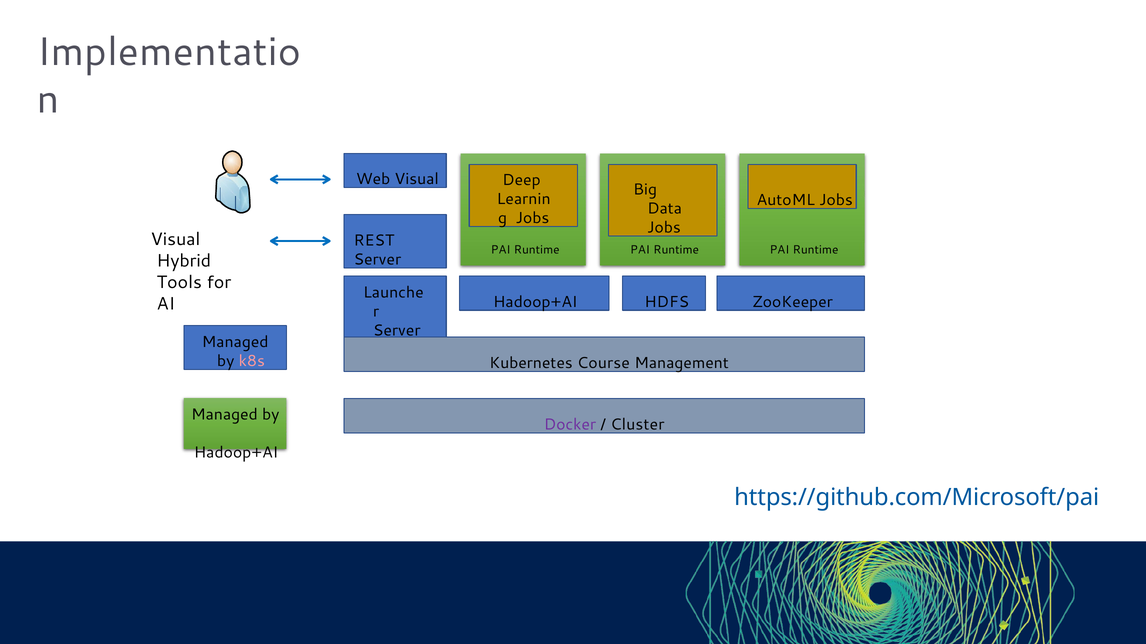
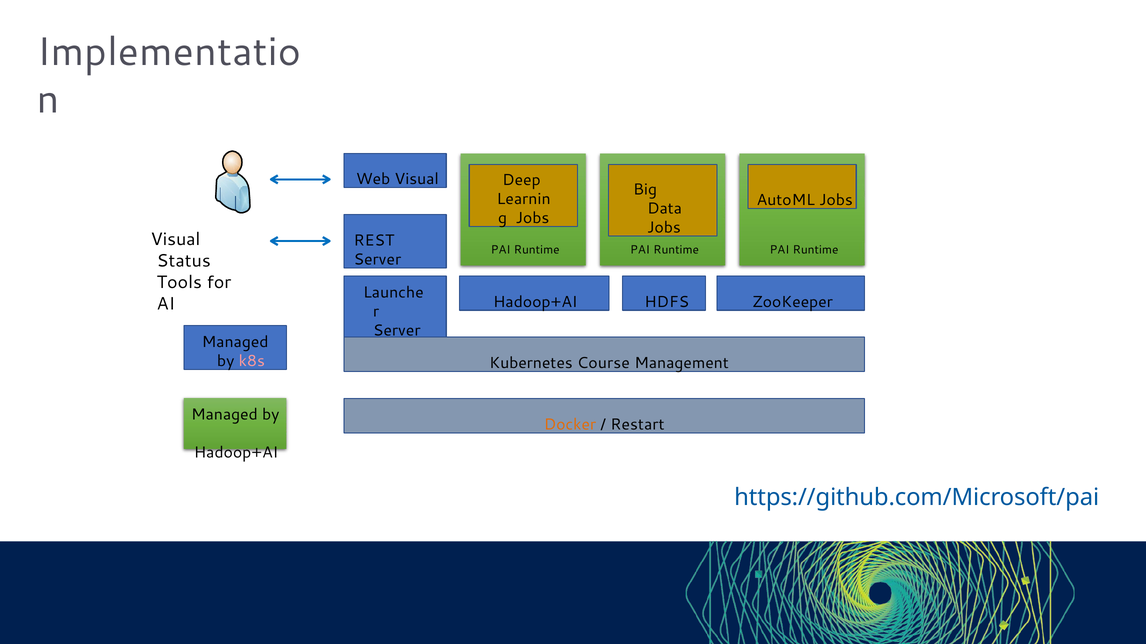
Hybrid: Hybrid -> Status
Docker colour: purple -> orange
Cluster: Cluster -> Restart
